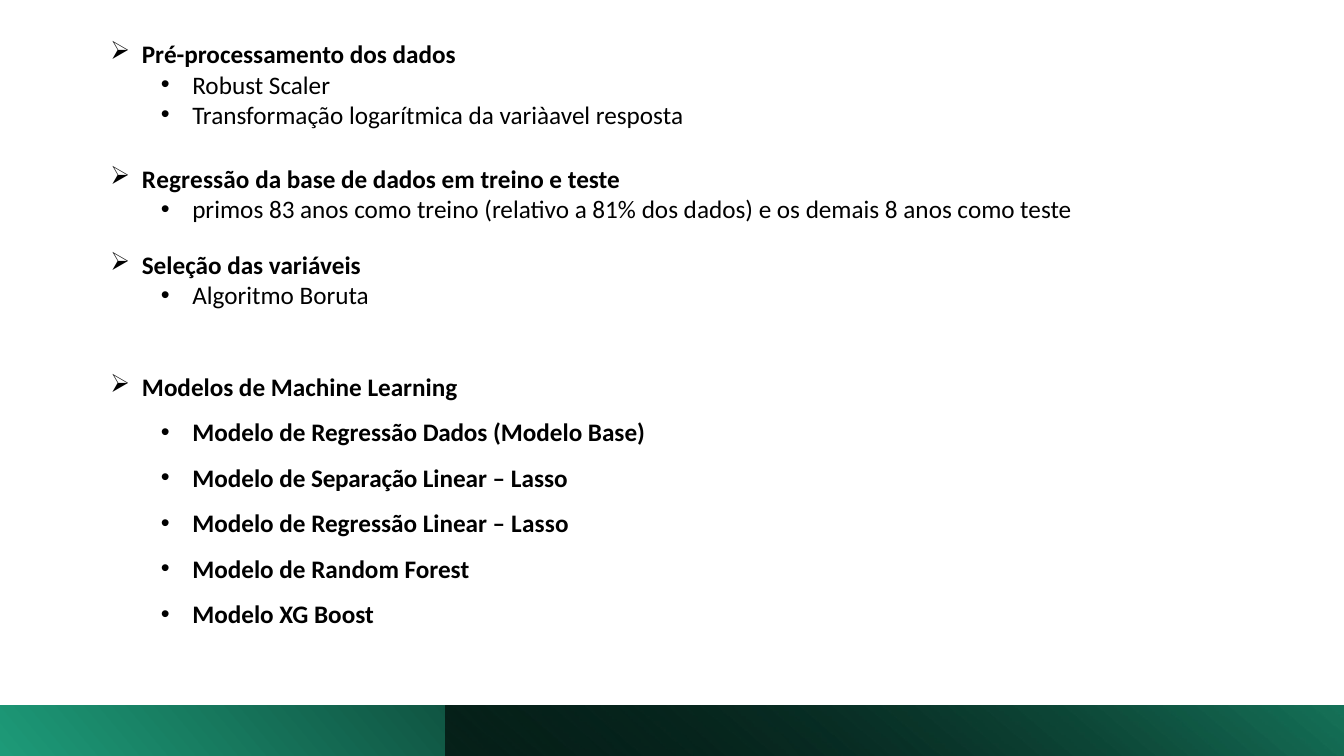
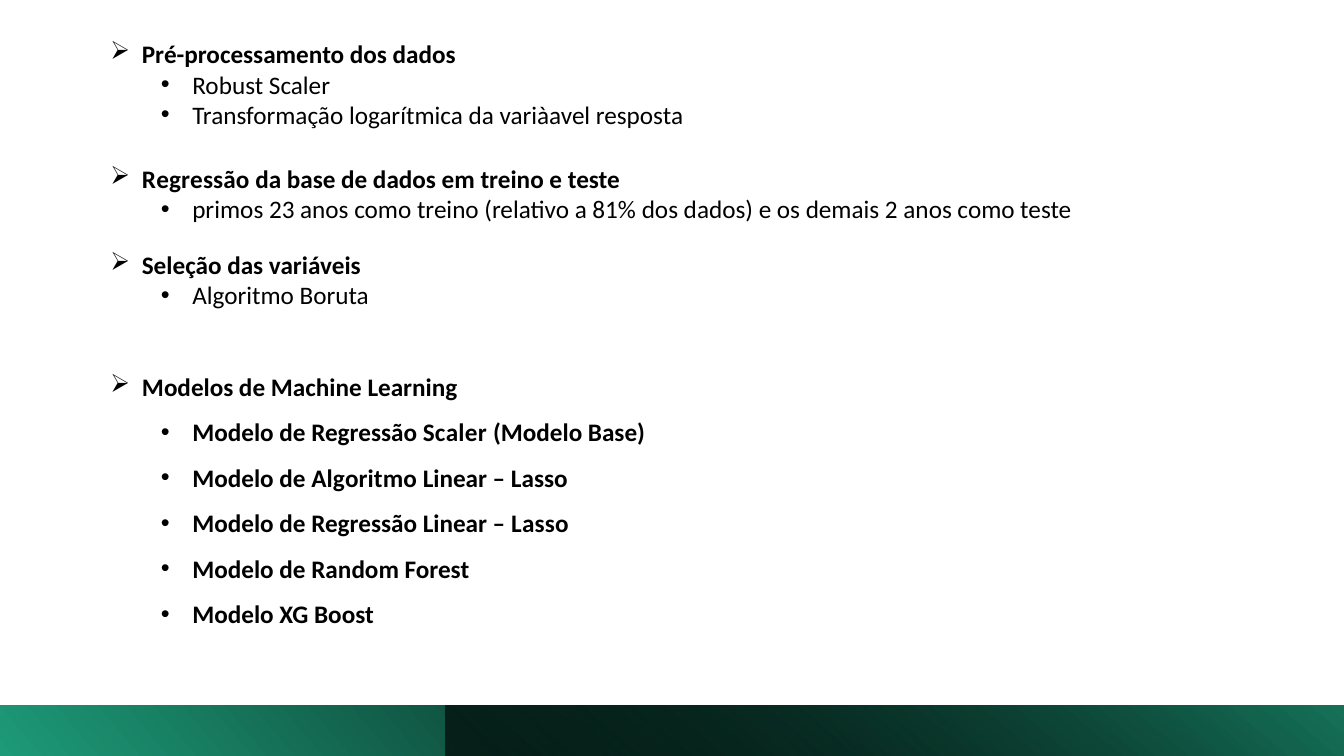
83: 83 -> 23
8: 8 -> 2
Regressão Dados: Dados -> Scaler
de Separação: Separação -> Algoritmo
